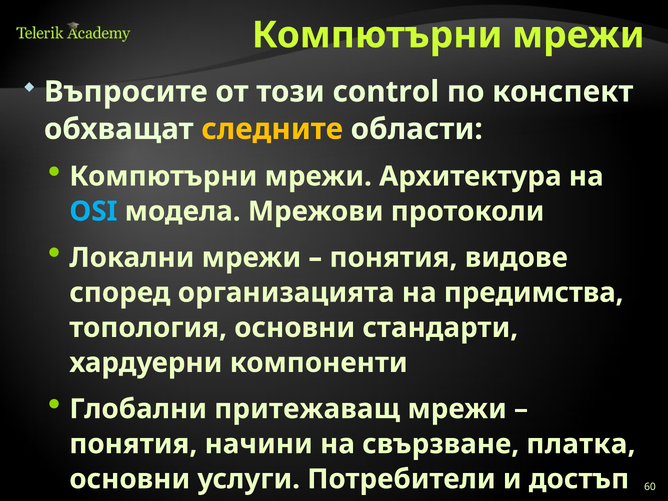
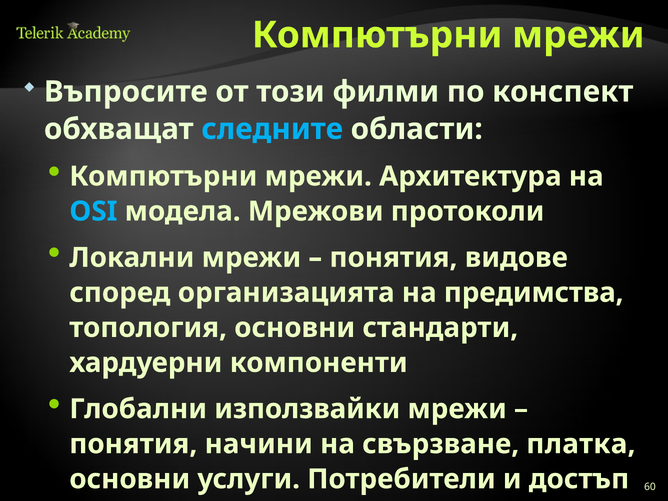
control: control -> филми
следните colour: yellow -> light blue
притежаващ: притежаващ -> използвайки
